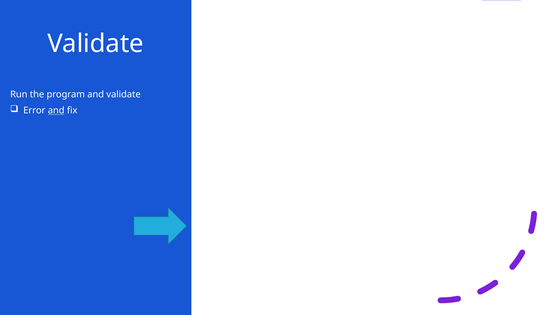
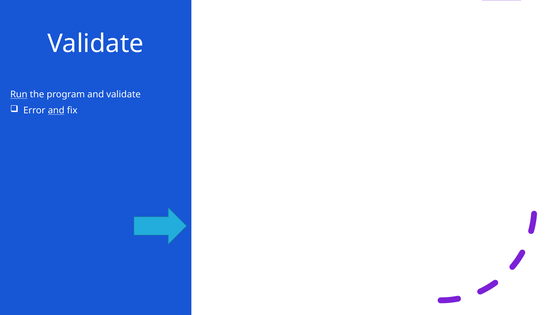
Run underline: none -> present
